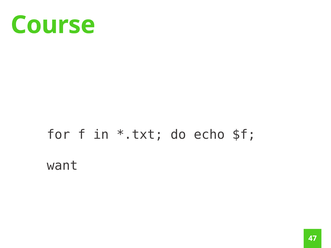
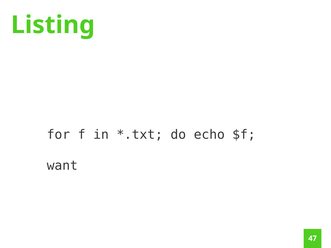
Course: Course -> Listing
